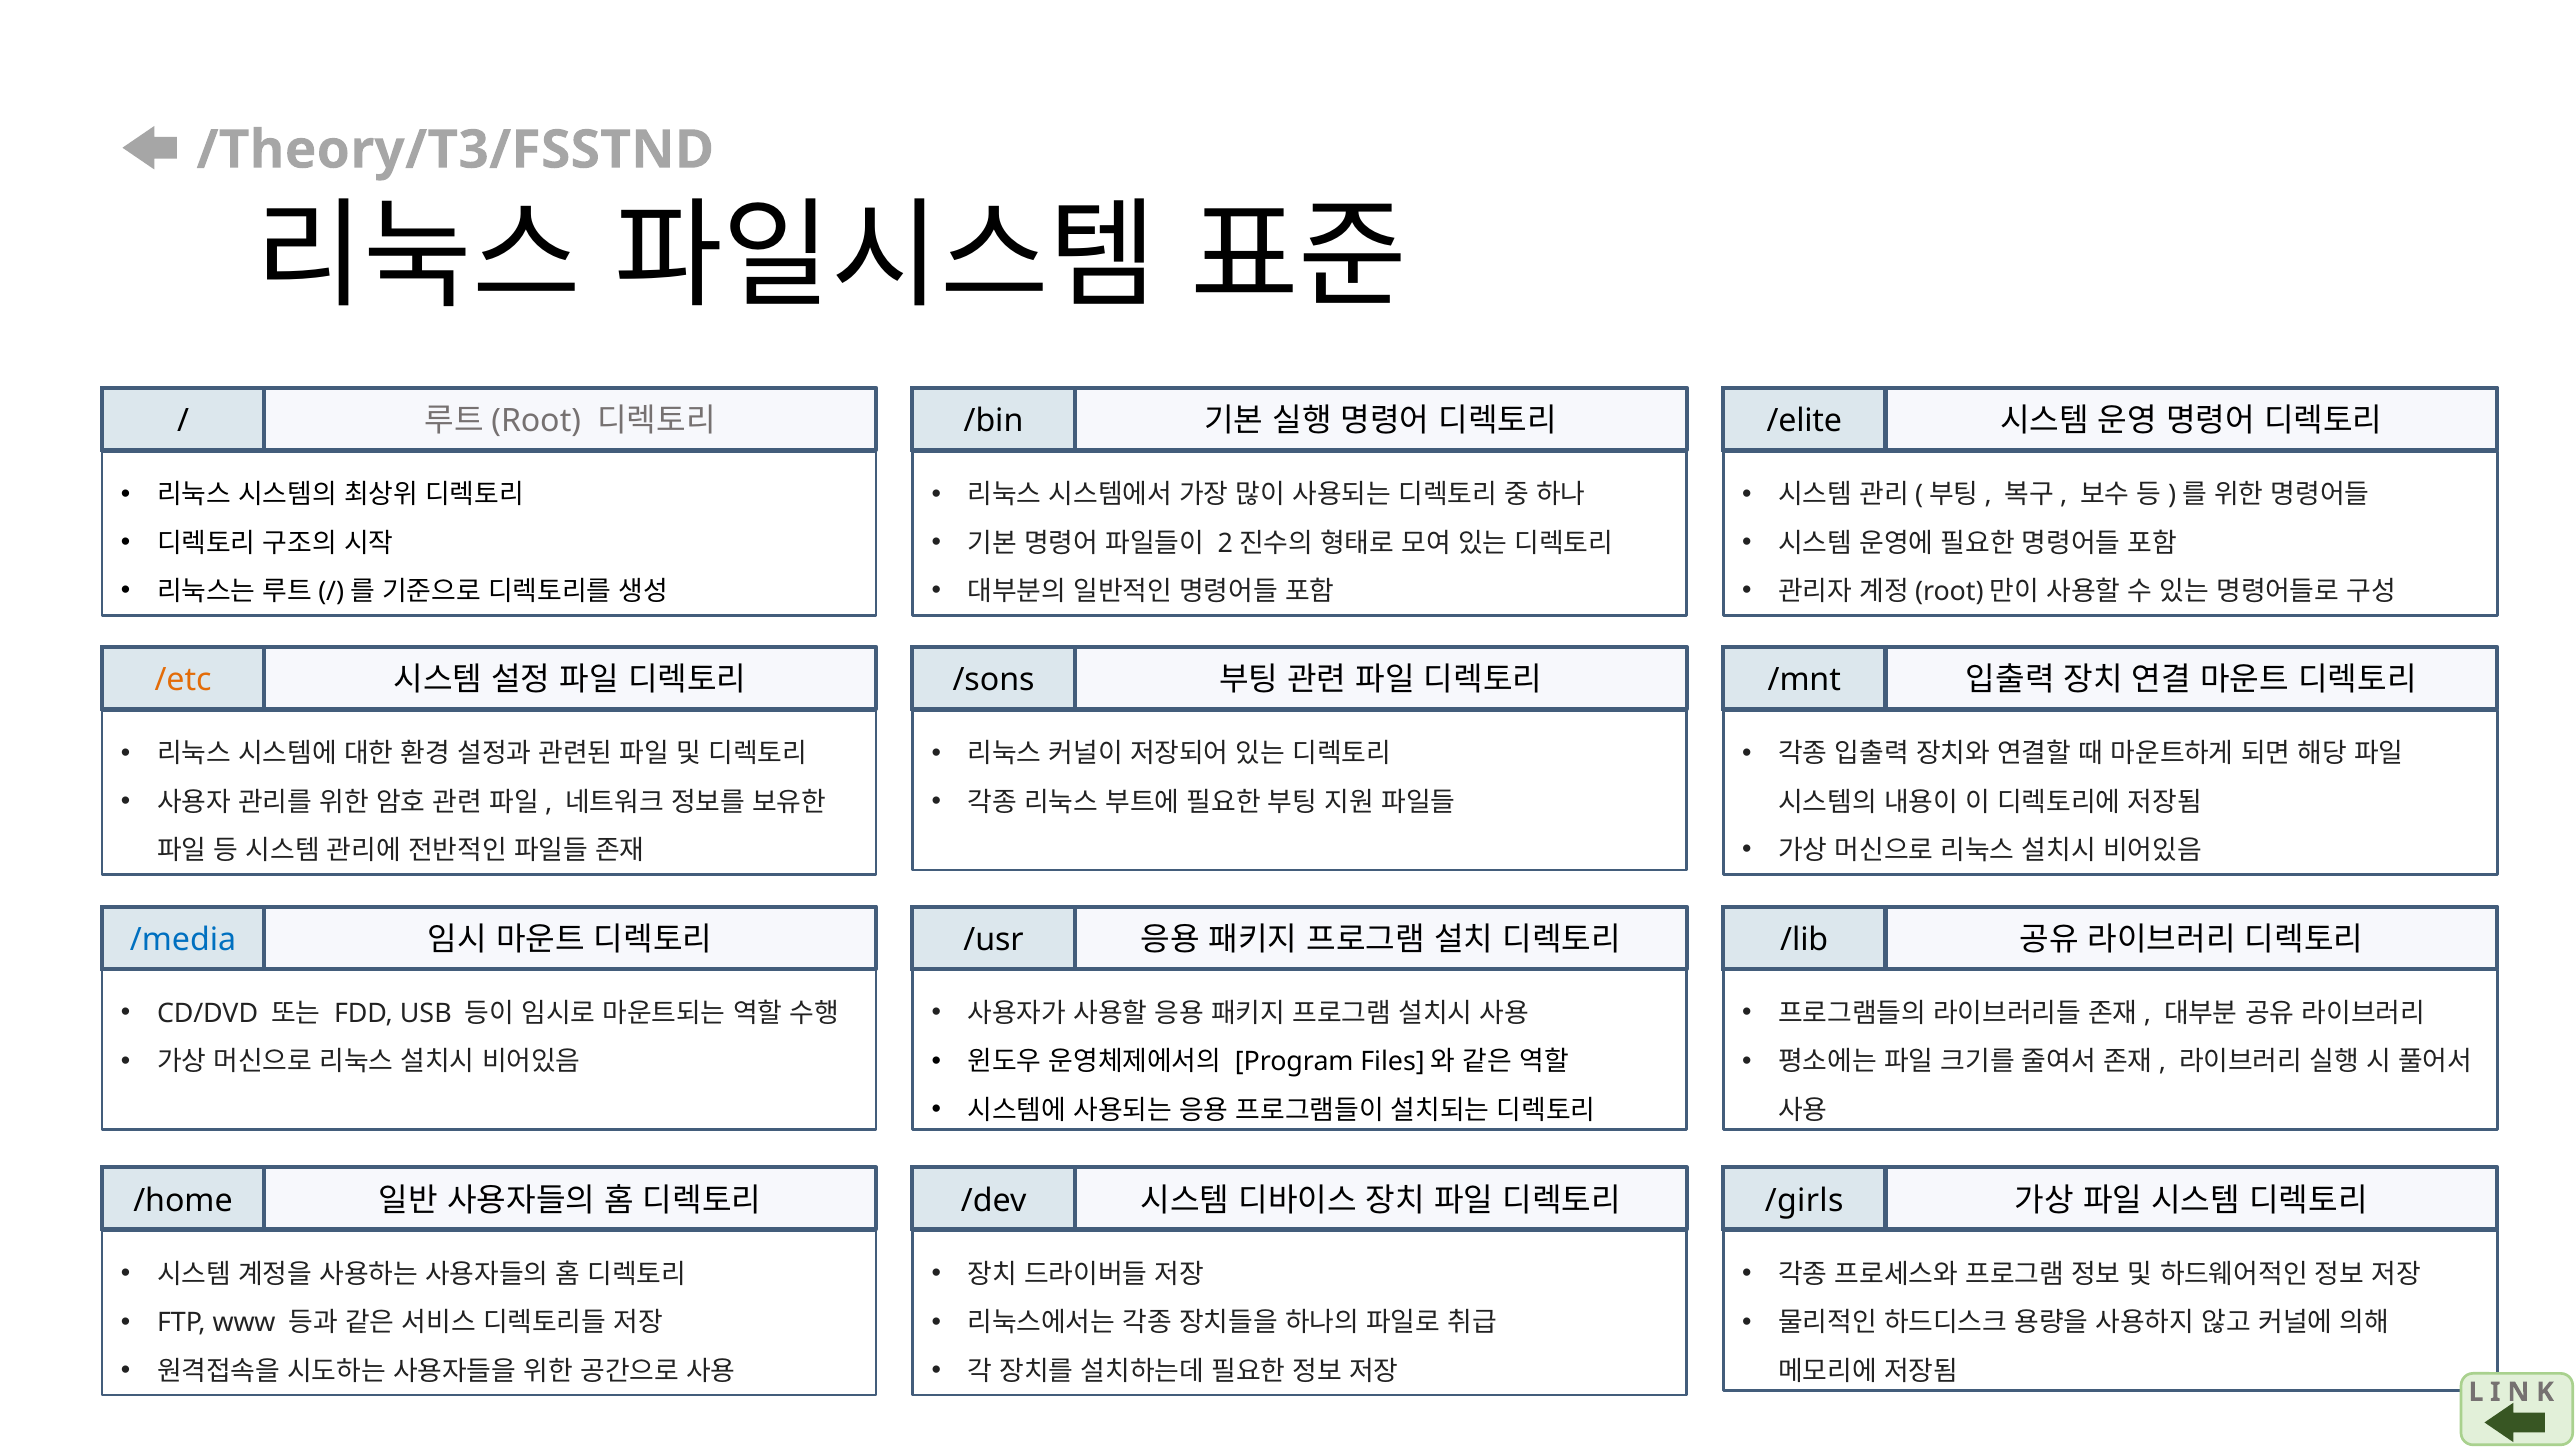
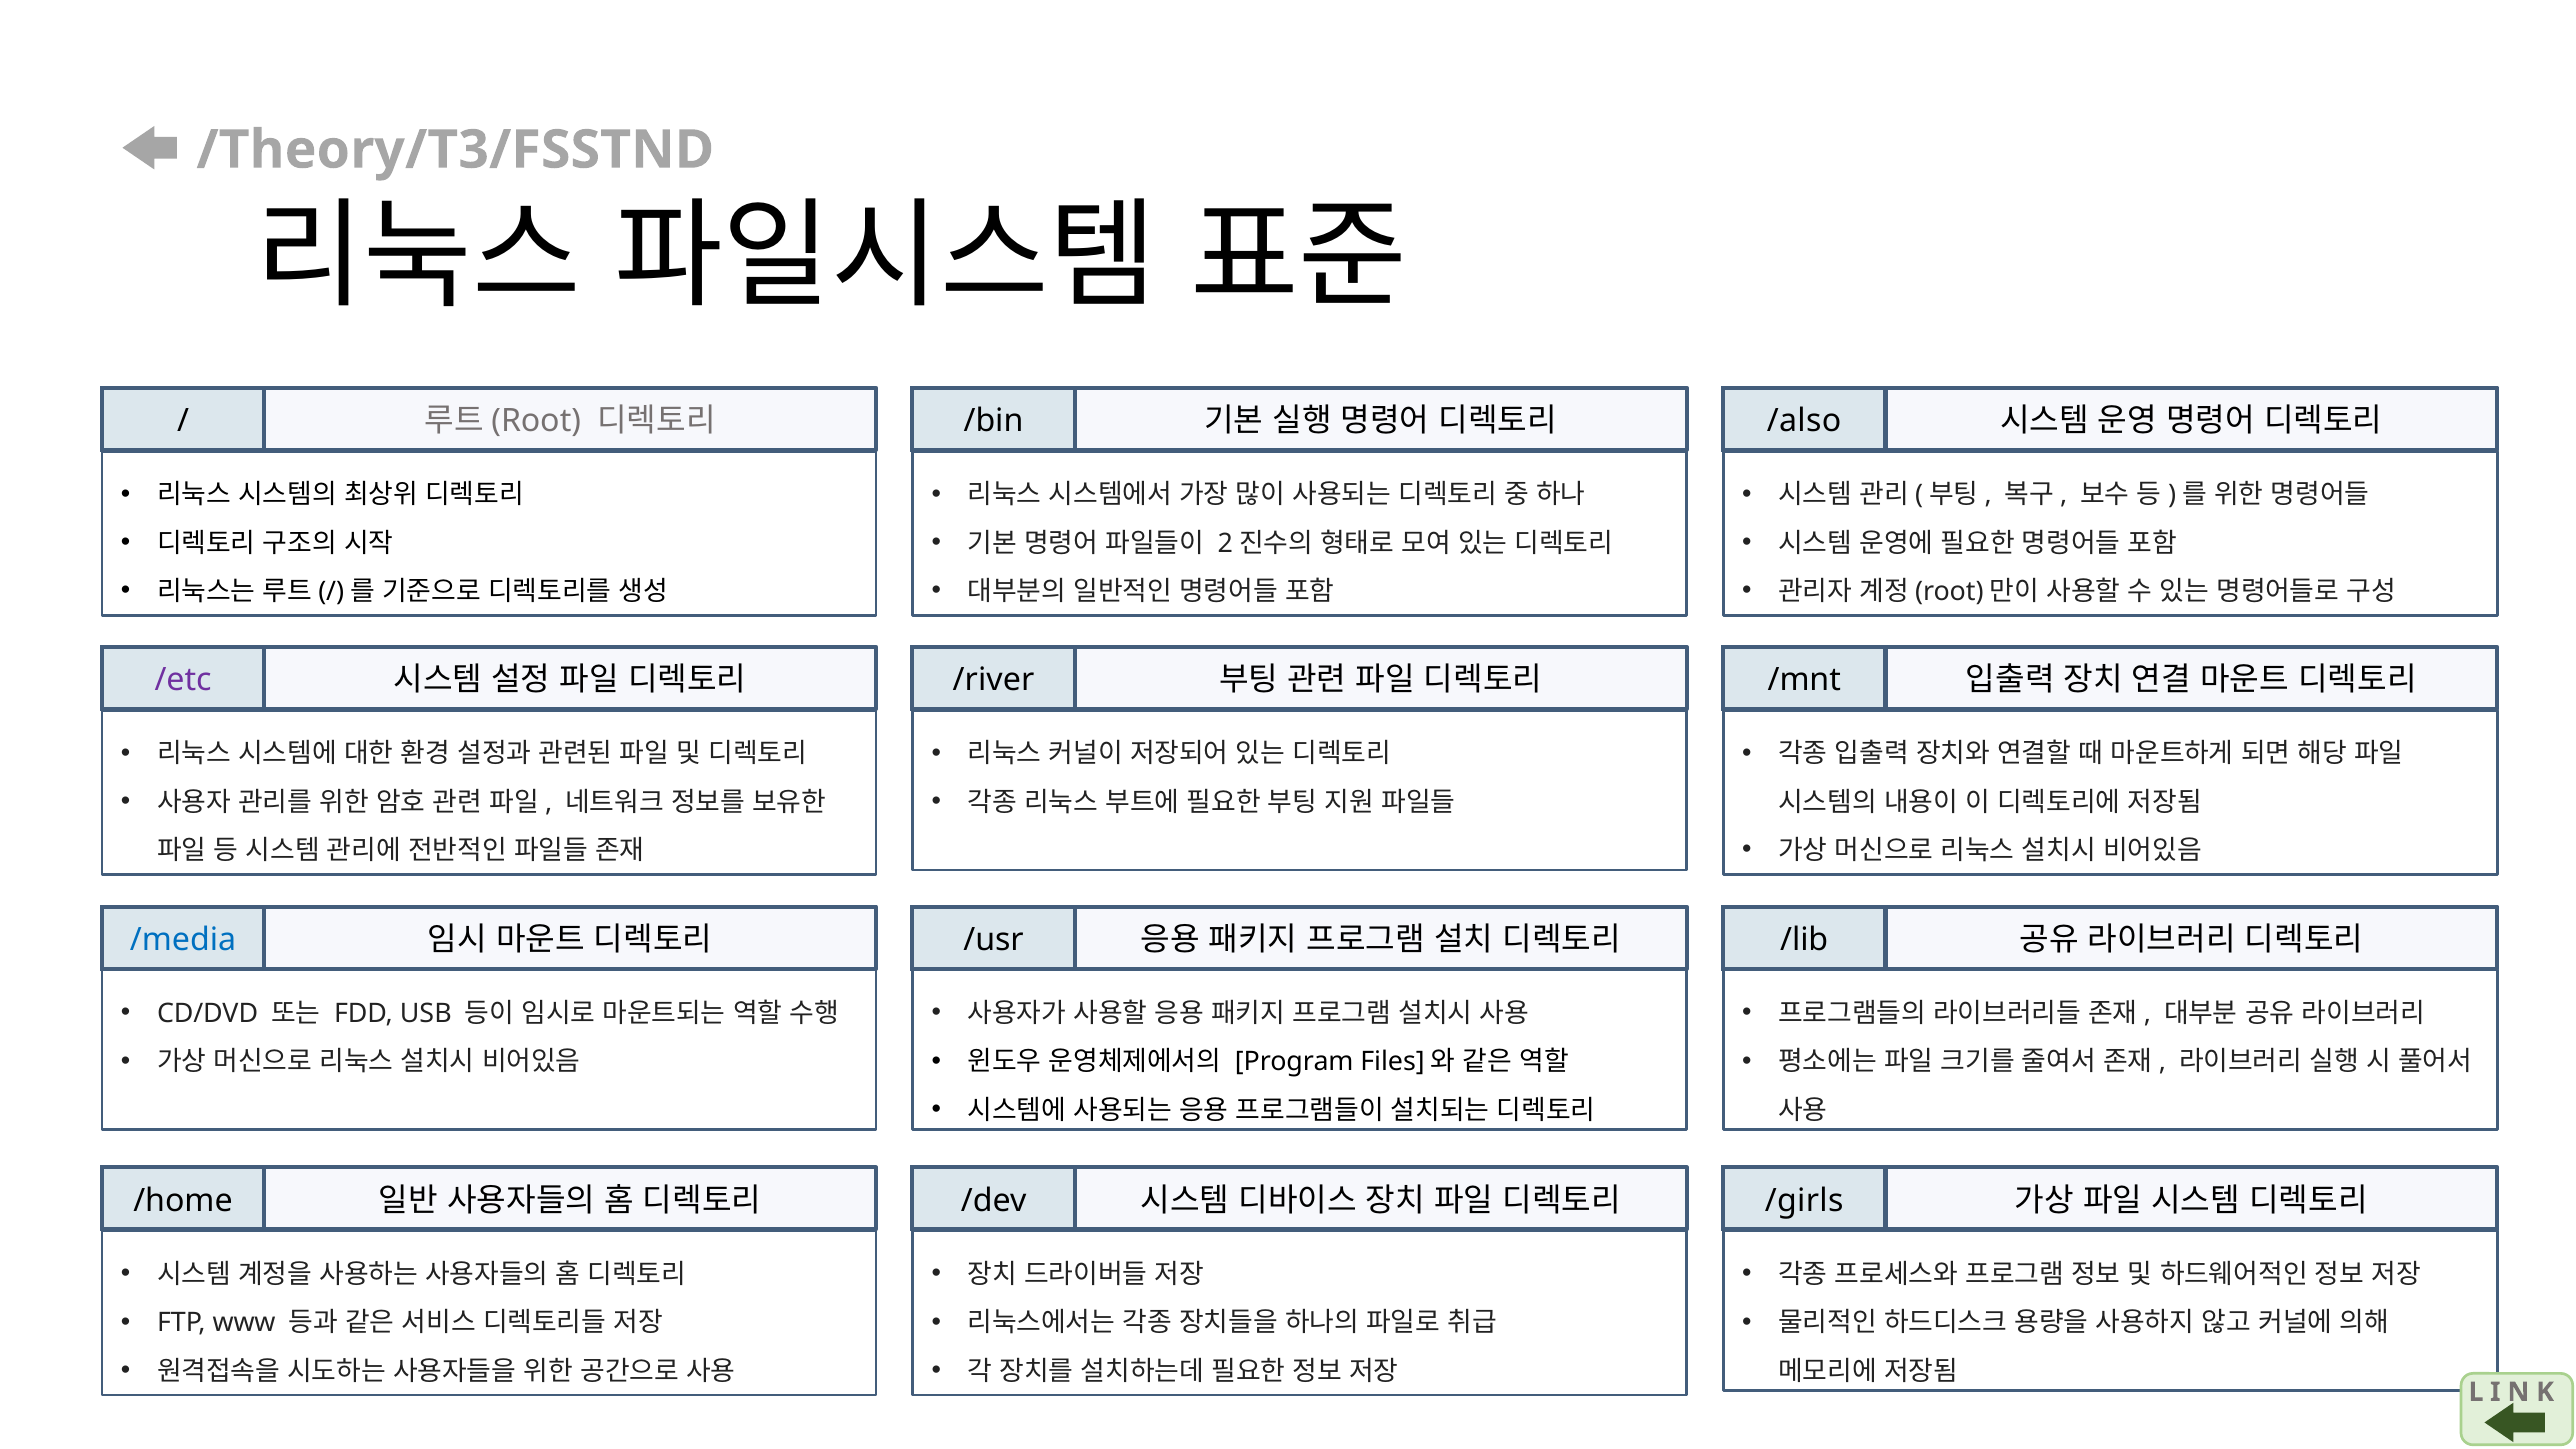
/elite: /elite -> /also
/etc colour: orange -> purple
/sons: /sons -> /river
